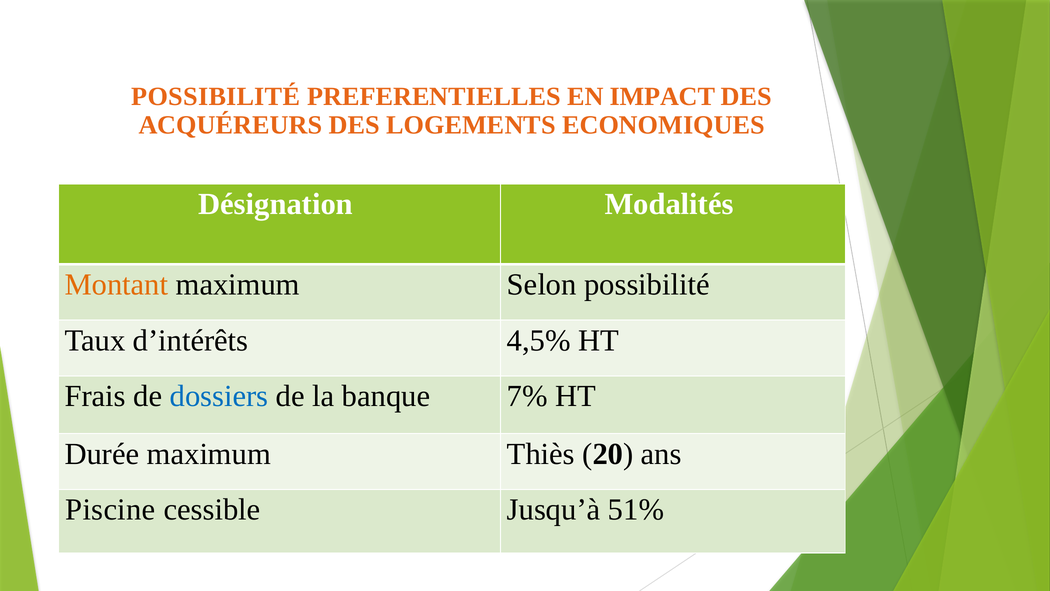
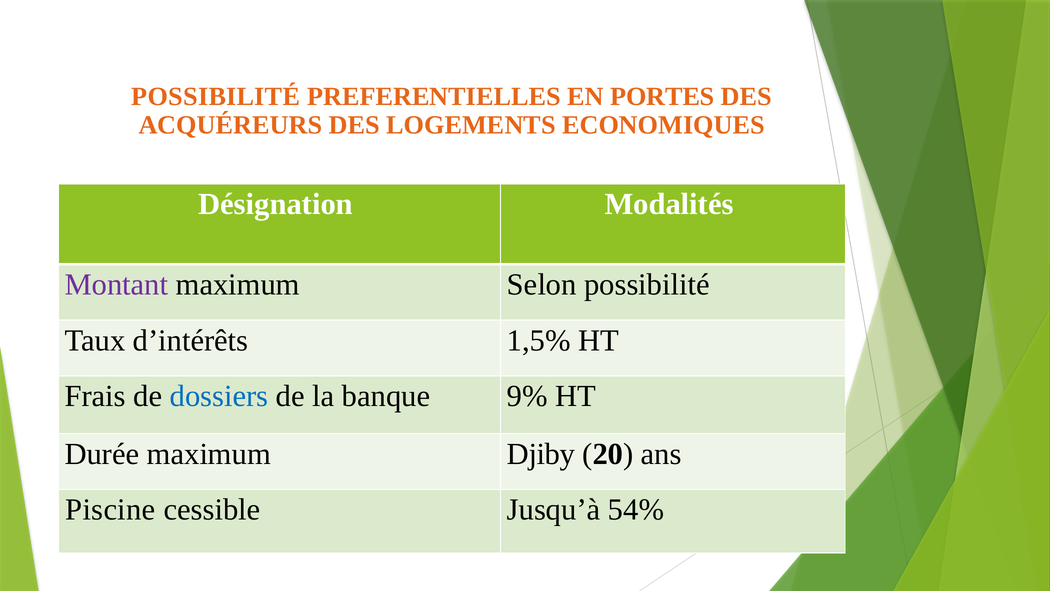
IMPACT: IMPACT -> PORTES
Montant colour: orange -> purple
4,5%: 4,5% -> 1,5%
7%: 7% -> 9%
Thiès: Thiès -> Djiby
51%: 51% -> 54%
